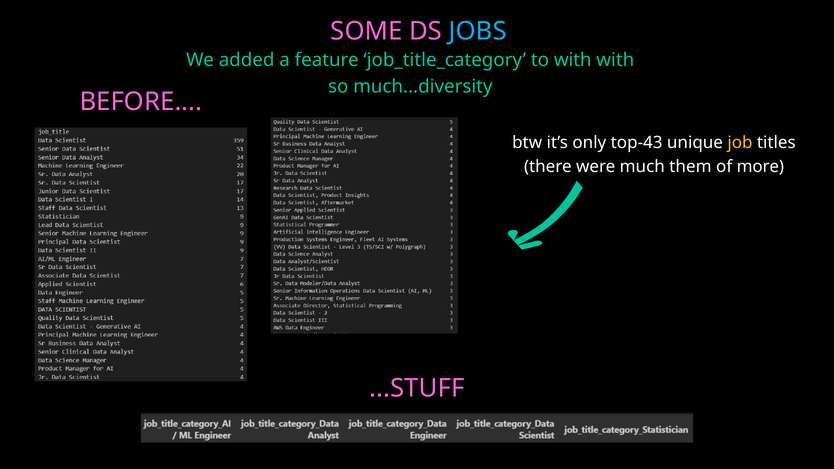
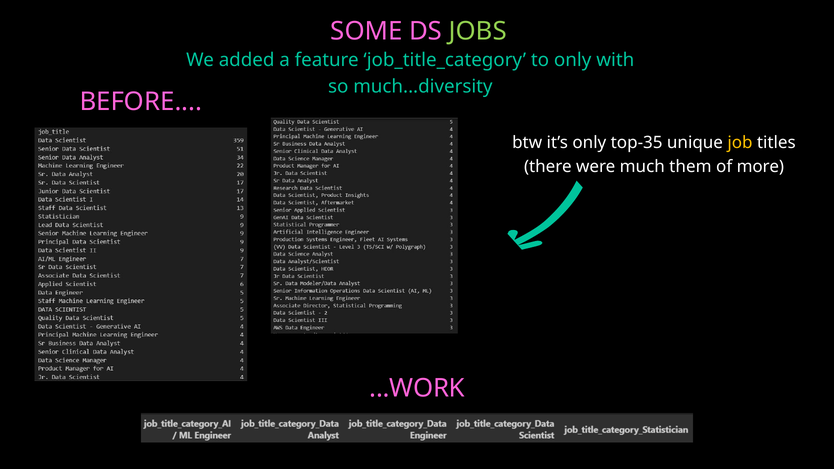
JOBS colour: light blue -> light green
to with: with -> only
top-43: top-43 -> top-35
...STUFF: ...STUFF -> ...WORK
